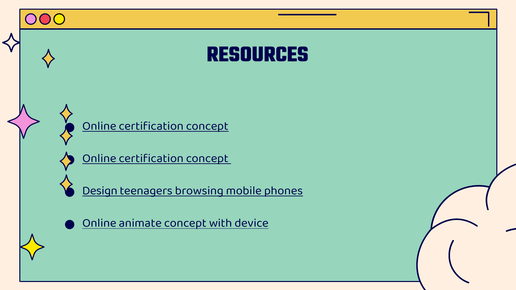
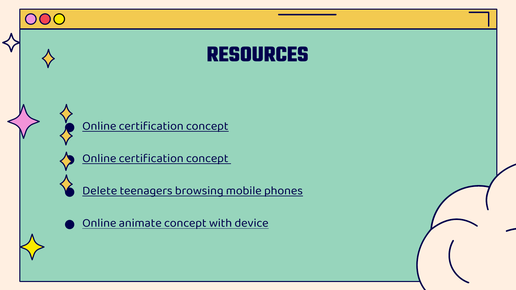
Design: Design -> Delete
